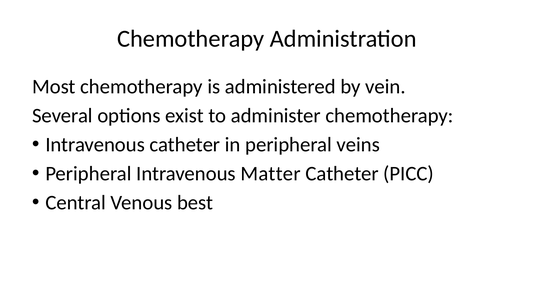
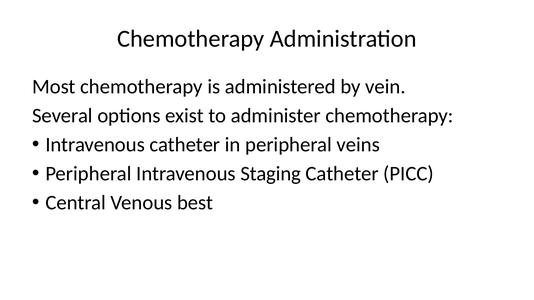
Matter: Matter -> Staging
